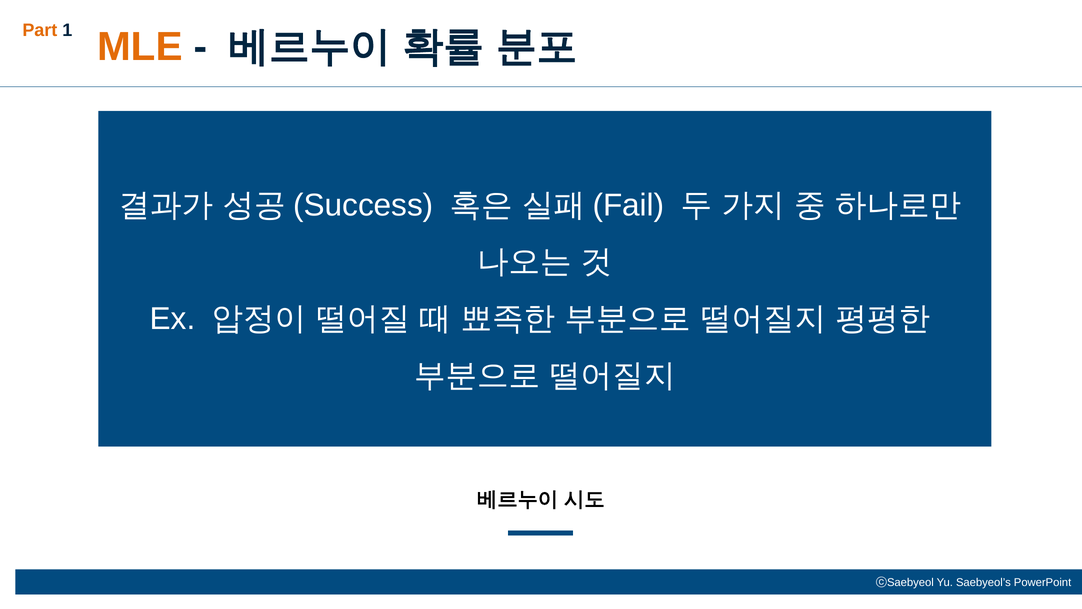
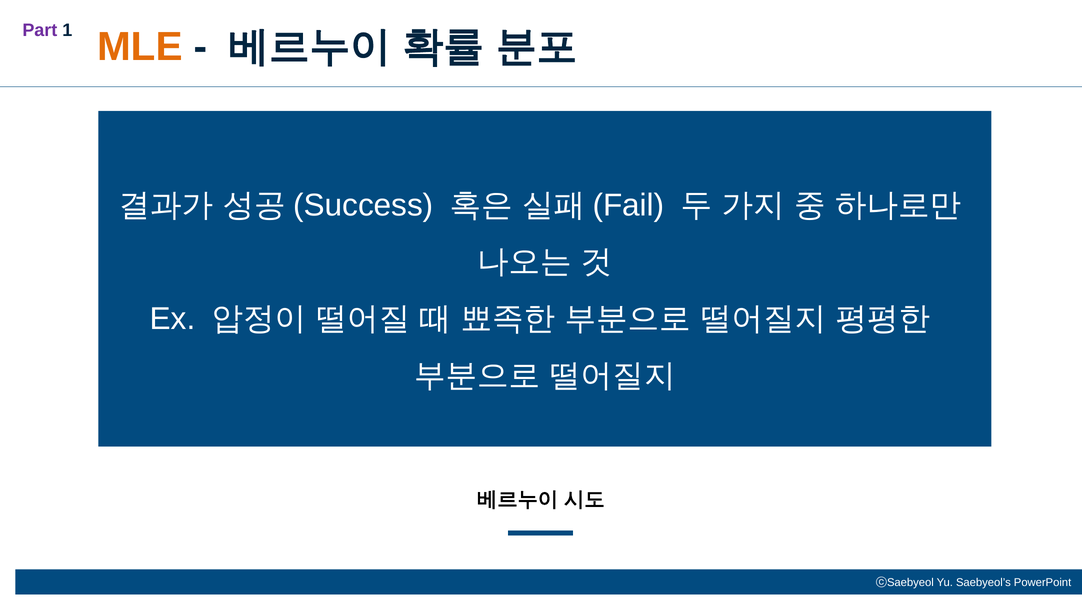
Part colour: orange -> purple
